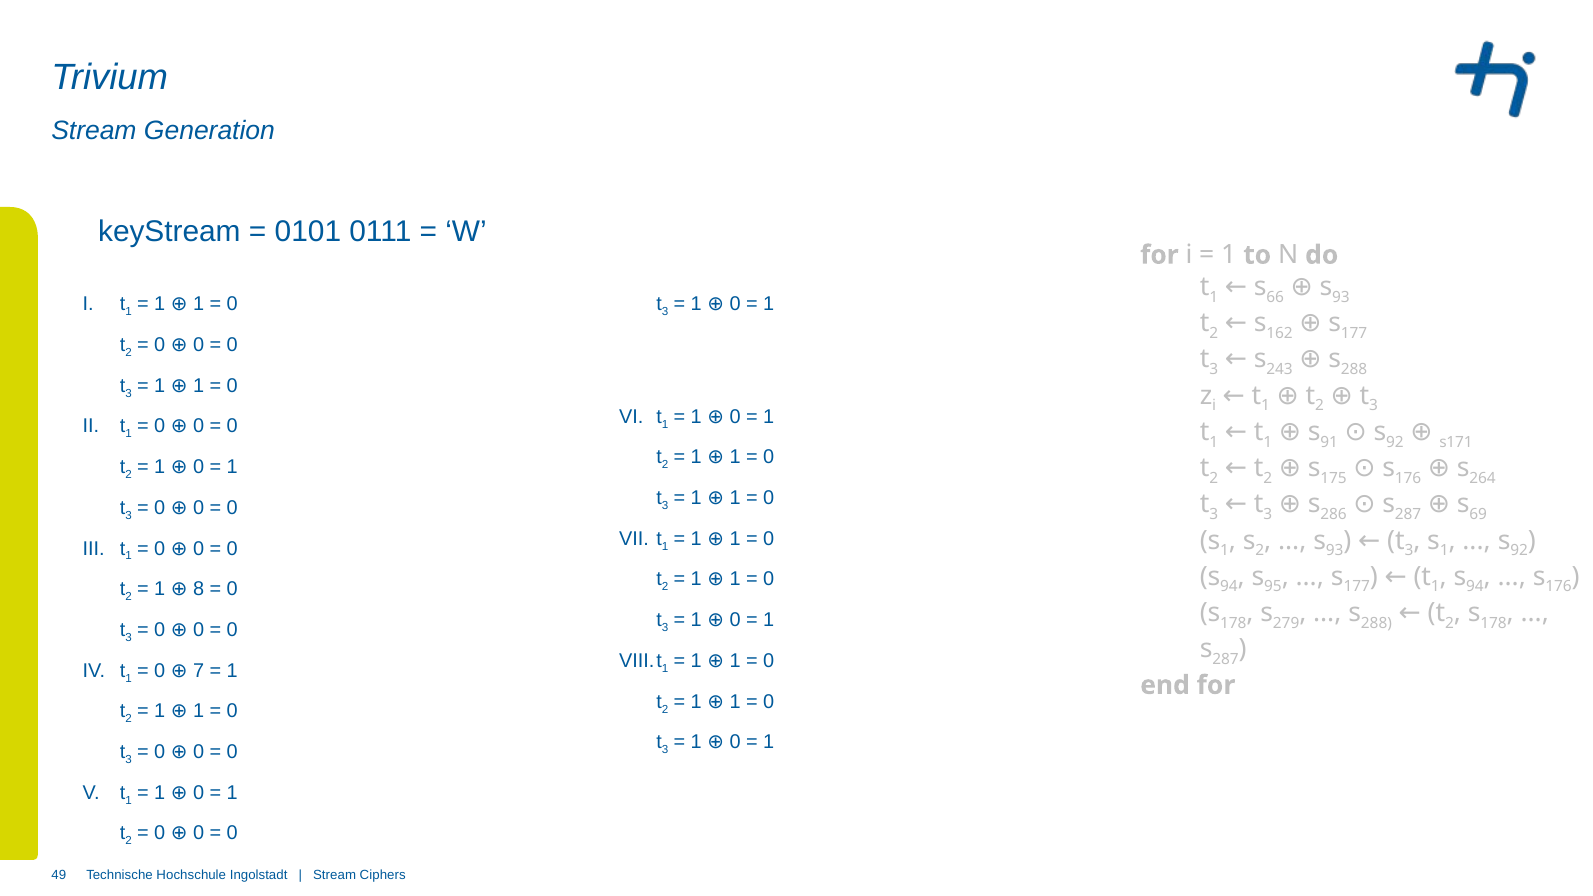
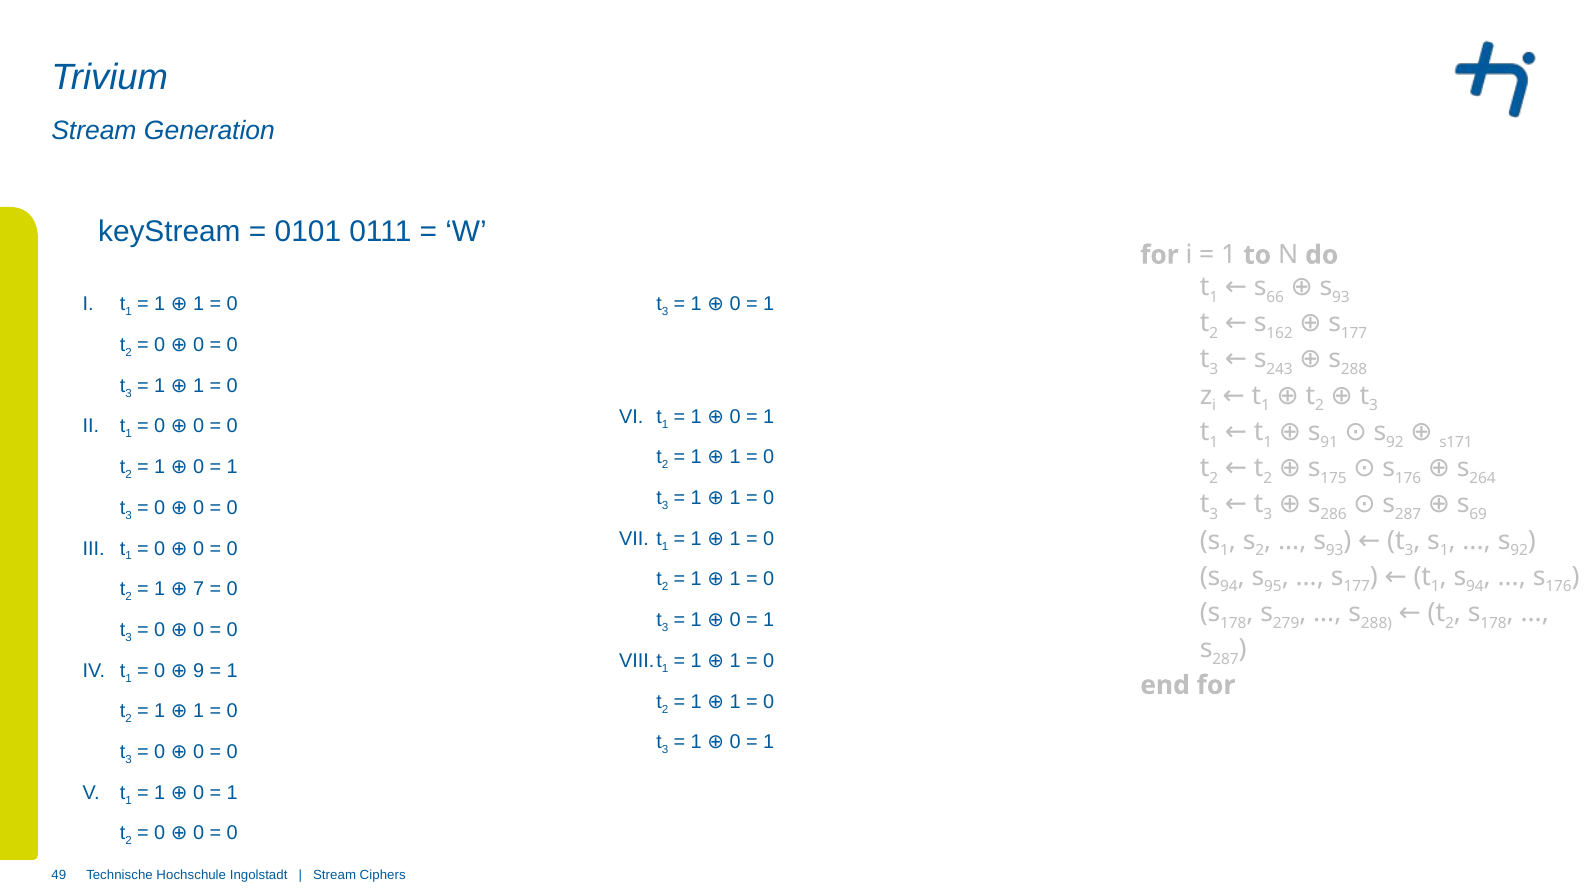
8: 8 -> 7
7: 7 -> 9
